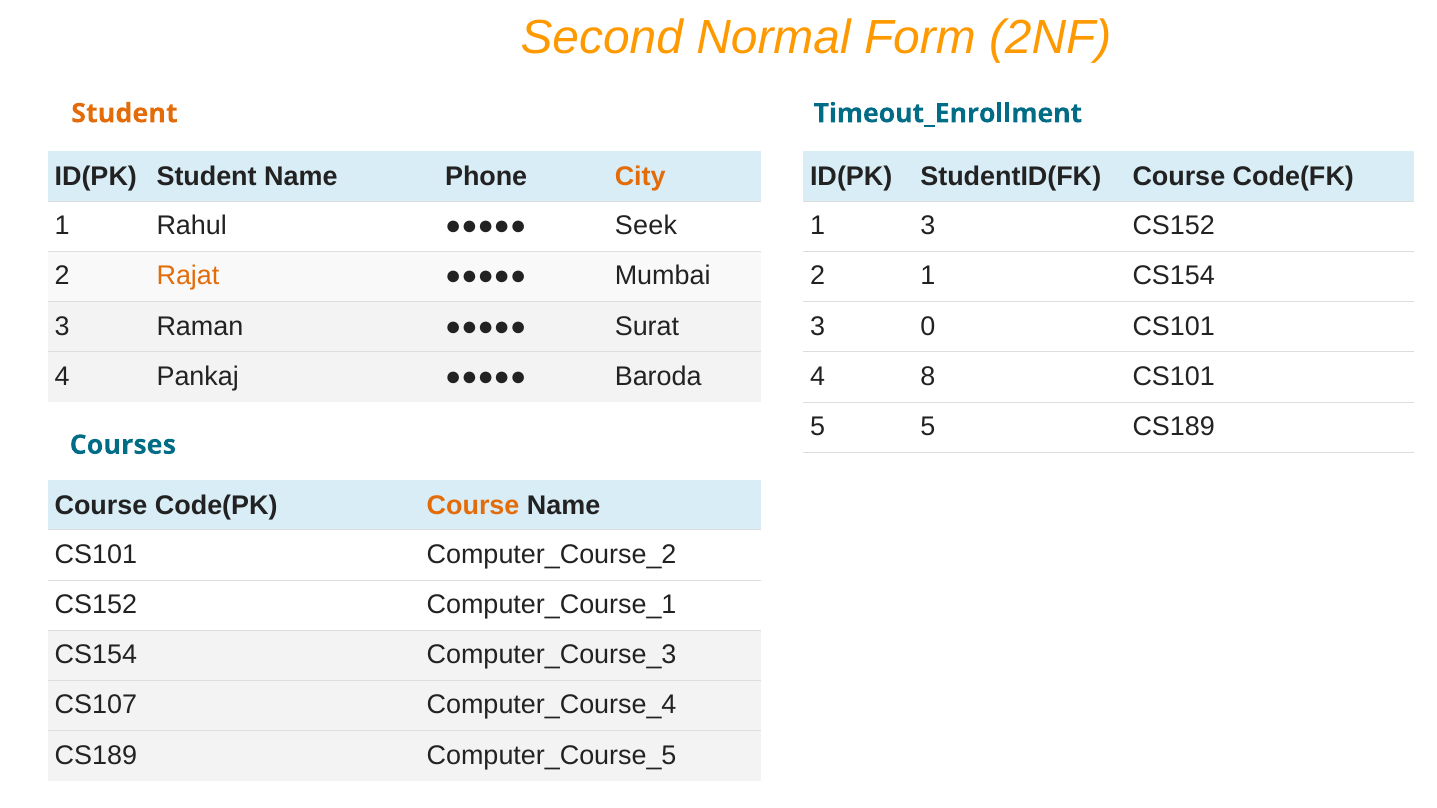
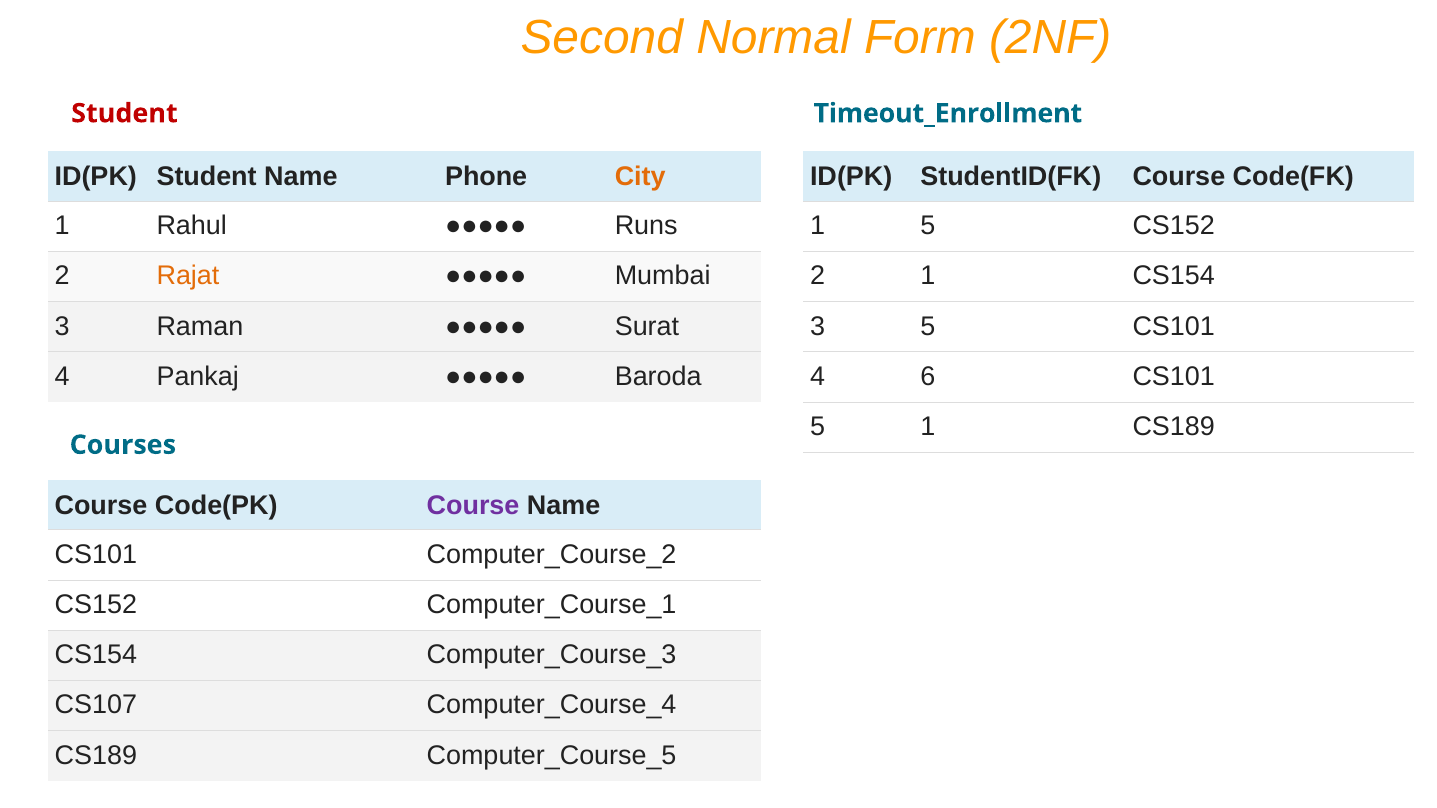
Student at (124, 113) colour: orange -> red
Seek: Seek -> Runs
1 3: 3 -> 5
3 0: 0 -> 5
8: 8 -> 6
5 5: 5 -> 1
Course at (473, 505) colour: orange -> purple
